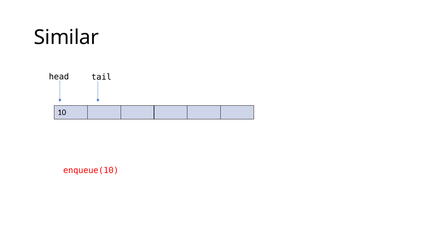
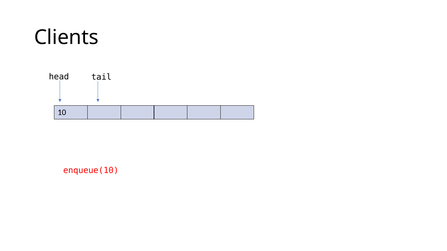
Similar: Similar -> Clients
